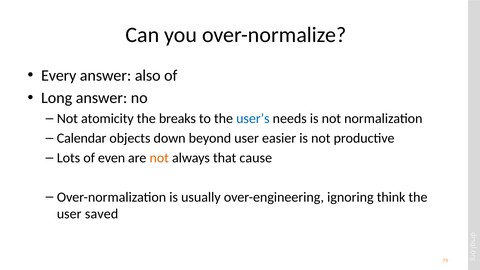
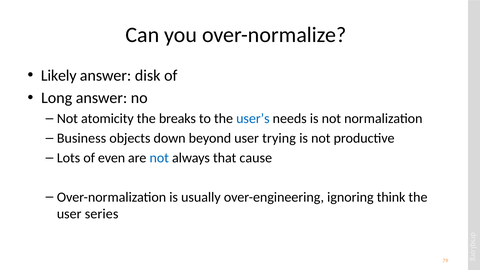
Every: Every -> Likely
also: also -> disk
Calendar: Calendar -> Business
easier: easier -> trying
not at (159, 158) colour: orange -> blue
saved: saved -> series
